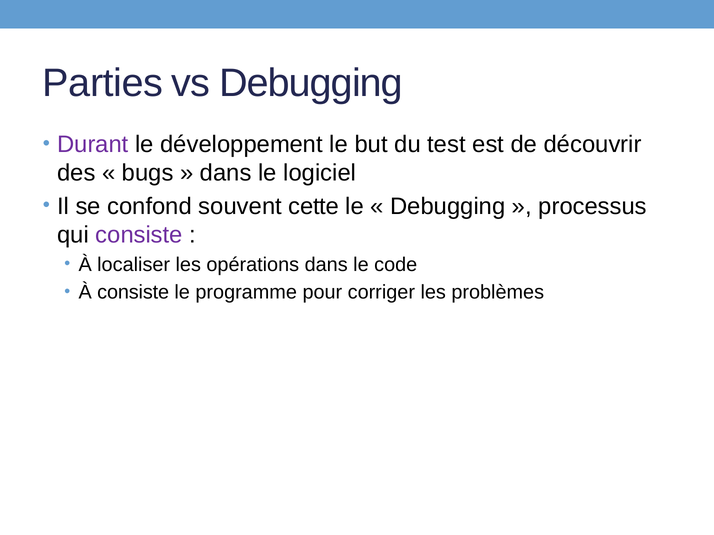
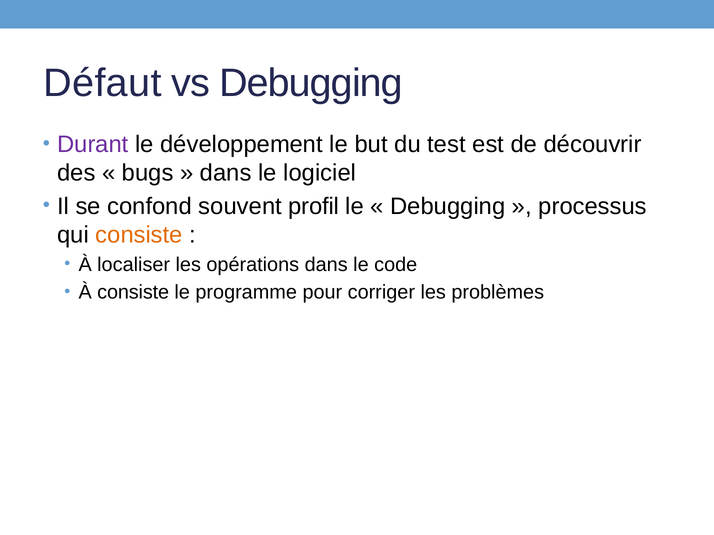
Parties: Parties -> Défaut
cette: cette -> profil
consiste at (139, 235) colour: purple -> orange
